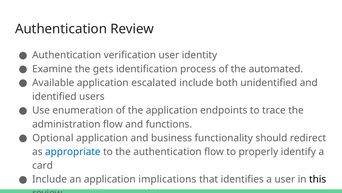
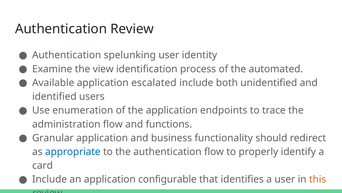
verification: verification -> spelunking
gets: gets -> view
Optional: Optional -> Granular
implications: implications -> configurable
this colour: black -> orange
